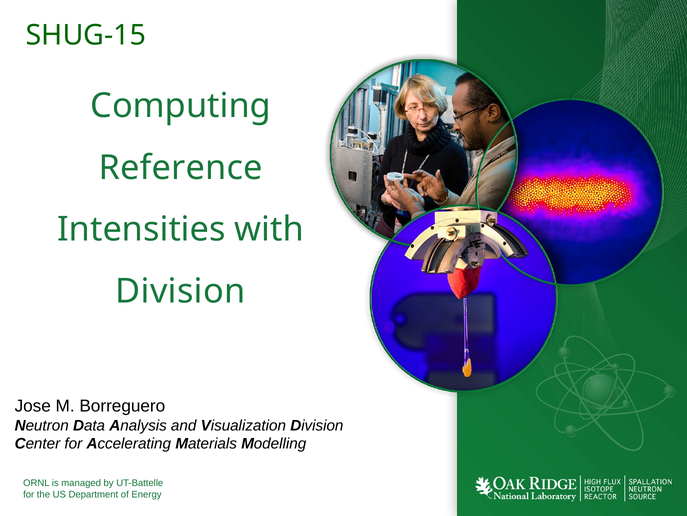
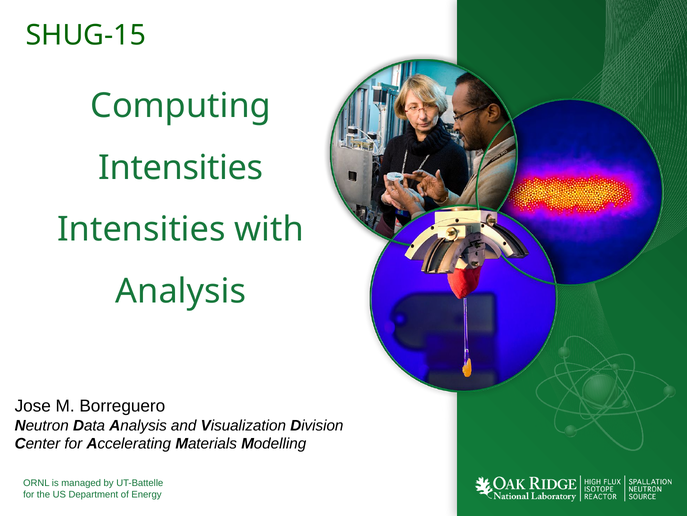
Reference at (181, 167): Reference -> Intensities
Division at (180, 291): Division -> Analysis
